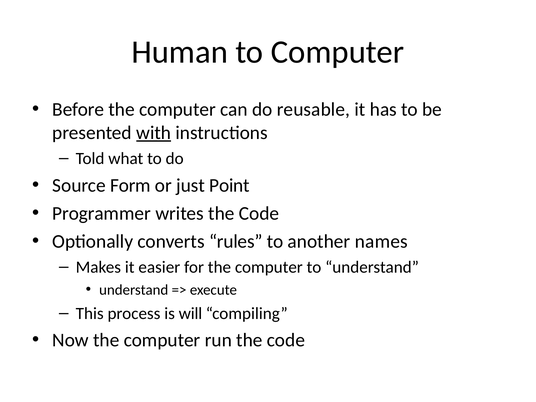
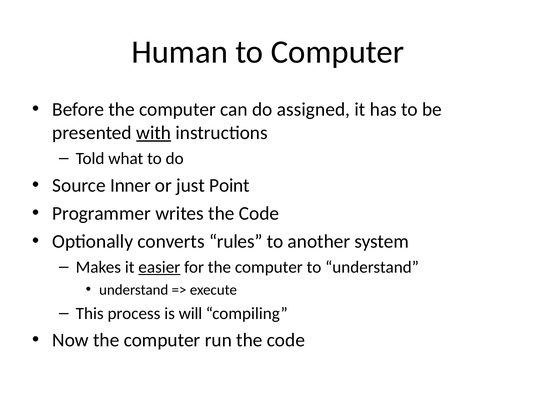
reusable: reusable -> assigned
Form: Form -> Inner
names: names -> system
easier underline: none -> present
